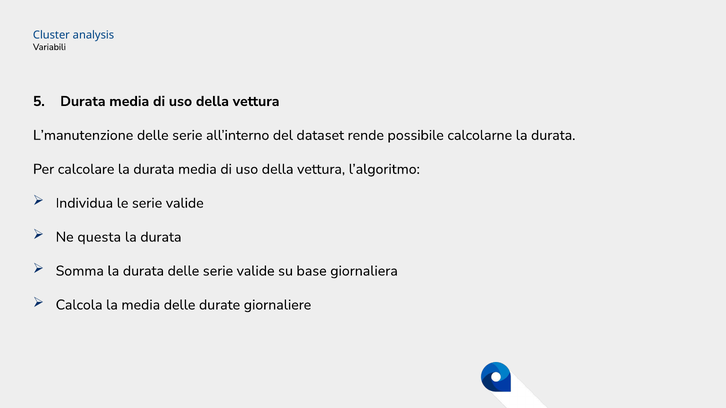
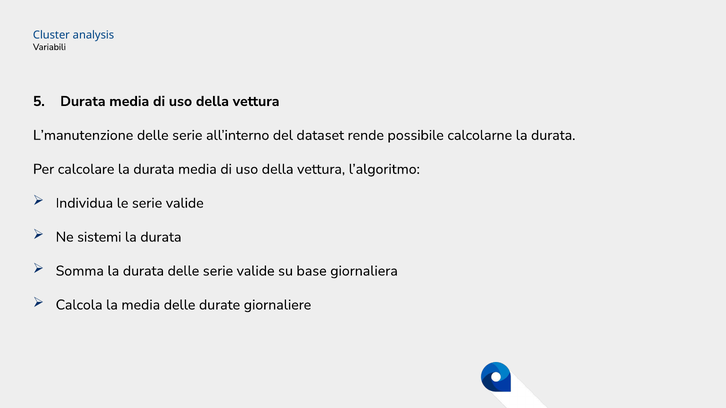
questa: questa -> sistemi
